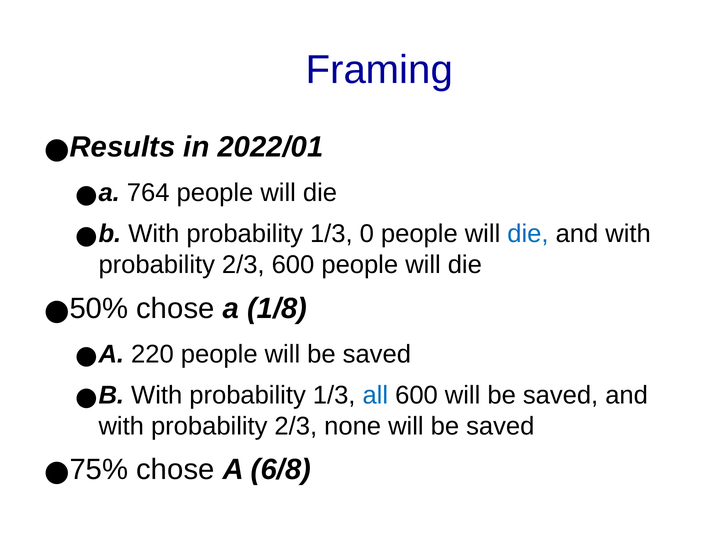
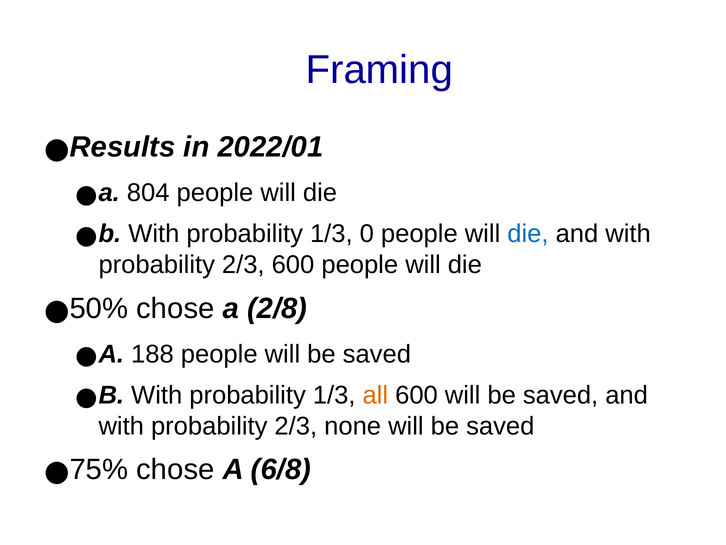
764: 764 -> 804
1/8: 1/8 -> 2/8
220: 220 -> 188
all colour: blue -> orange
